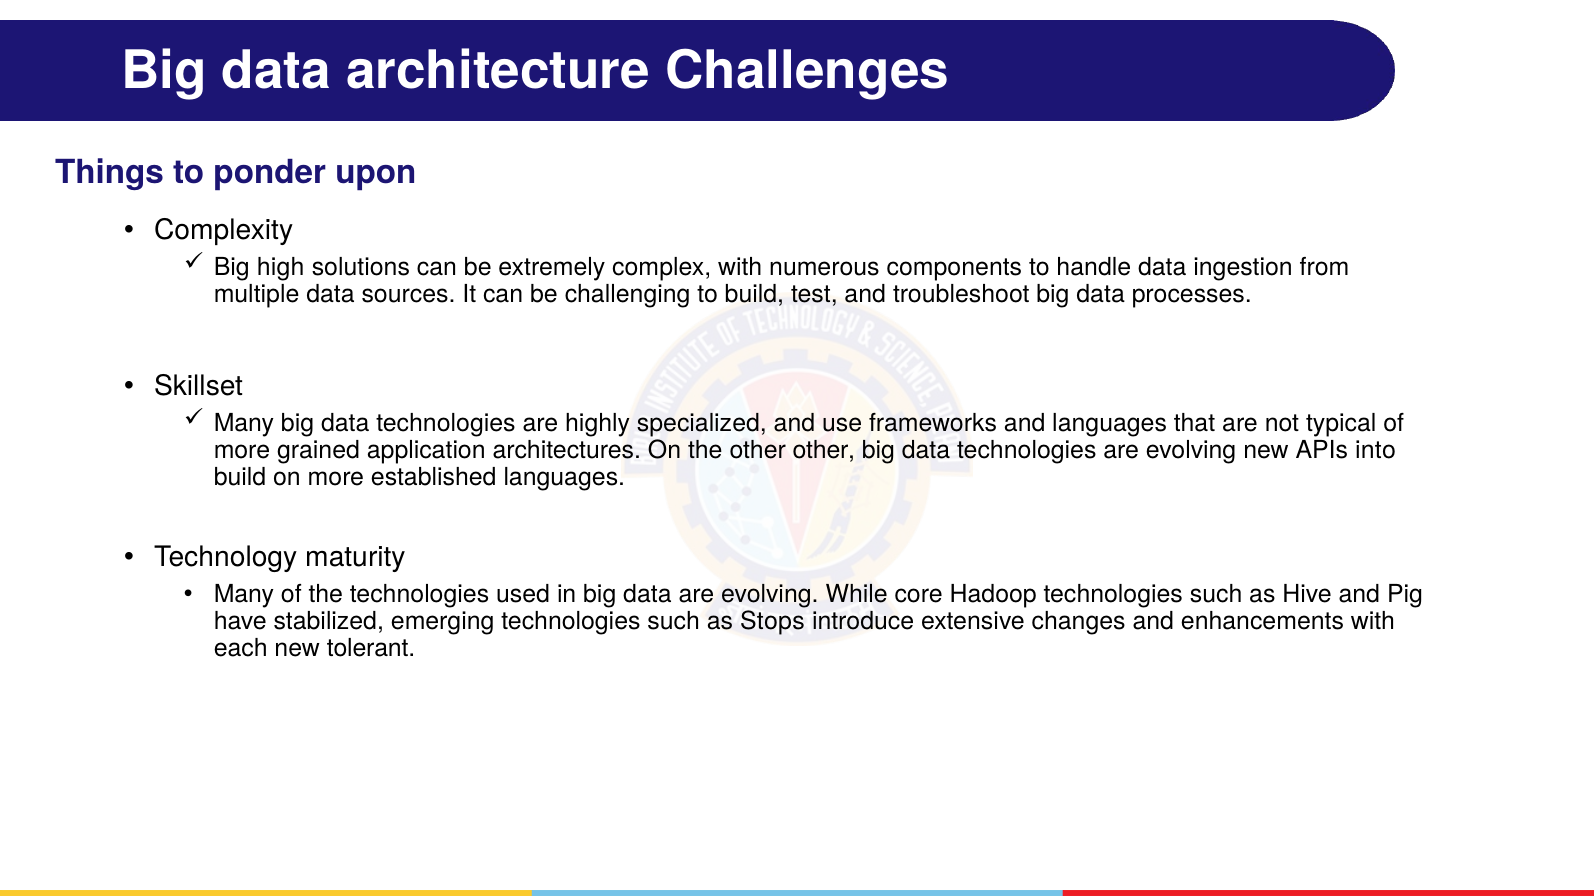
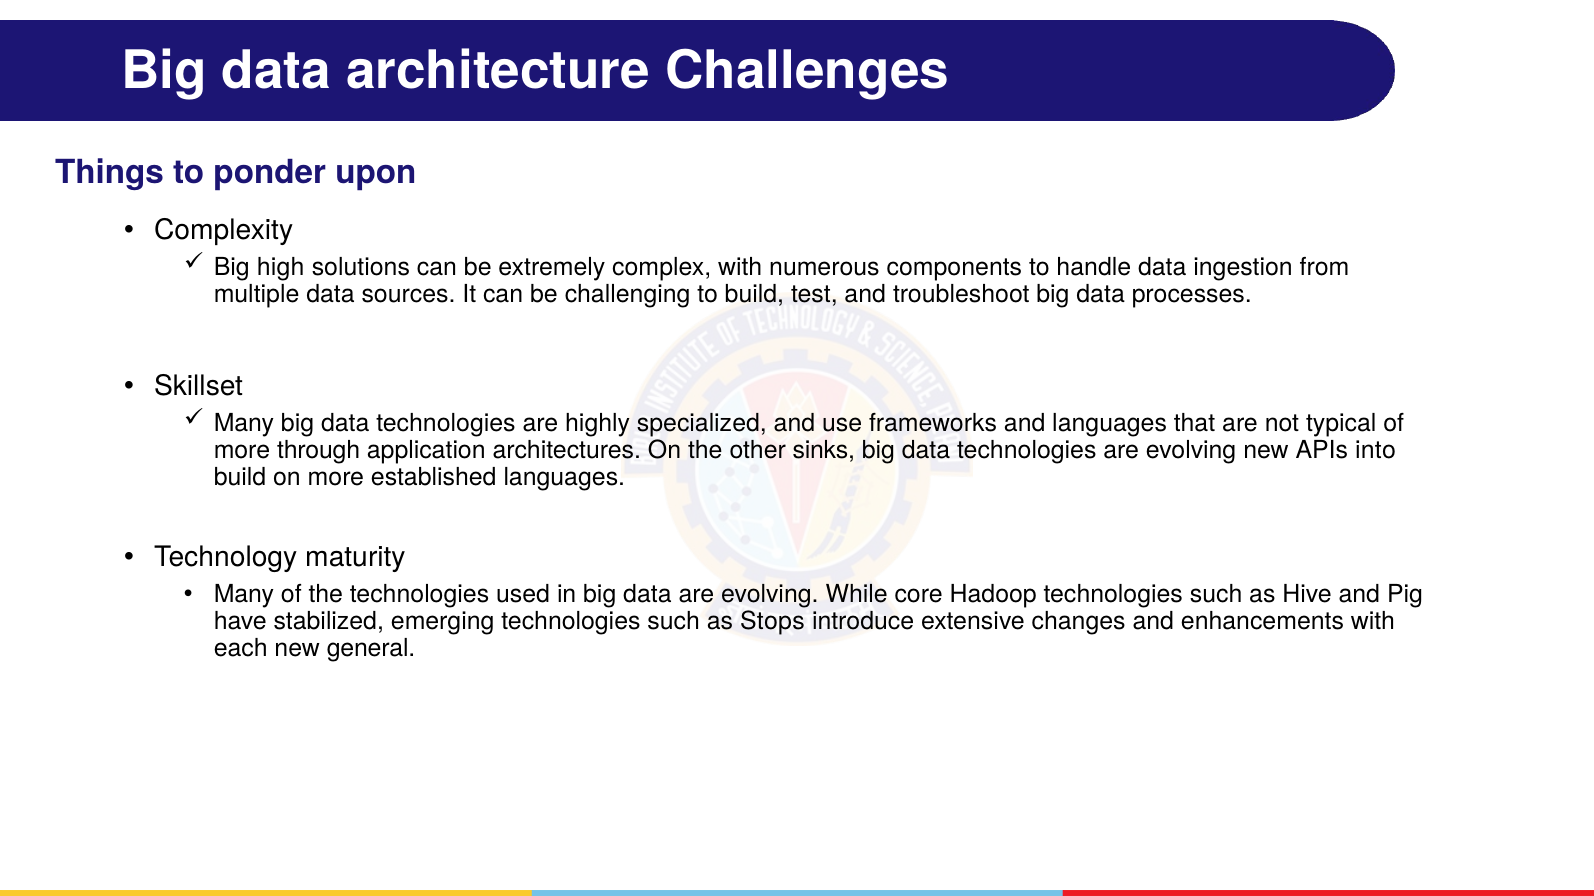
grained: grained -> through
other other: other -> sinks
tolerant: tolerant -> general
